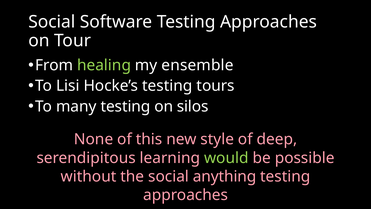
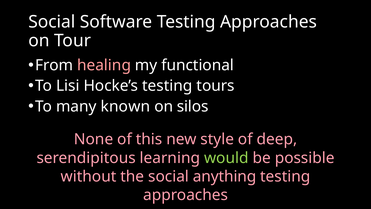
healing colour: light green -> pink
ensemble: ensemble -> functional
many testing: testing -> known
